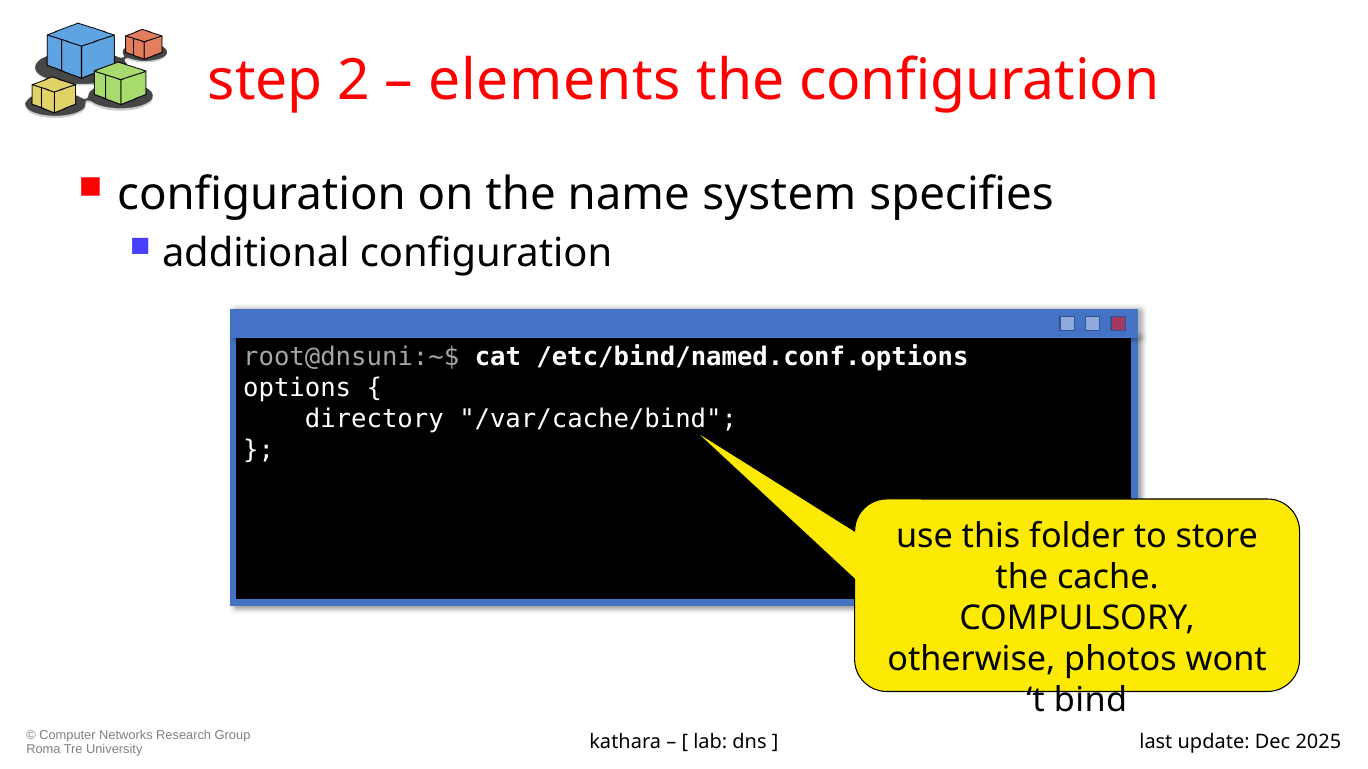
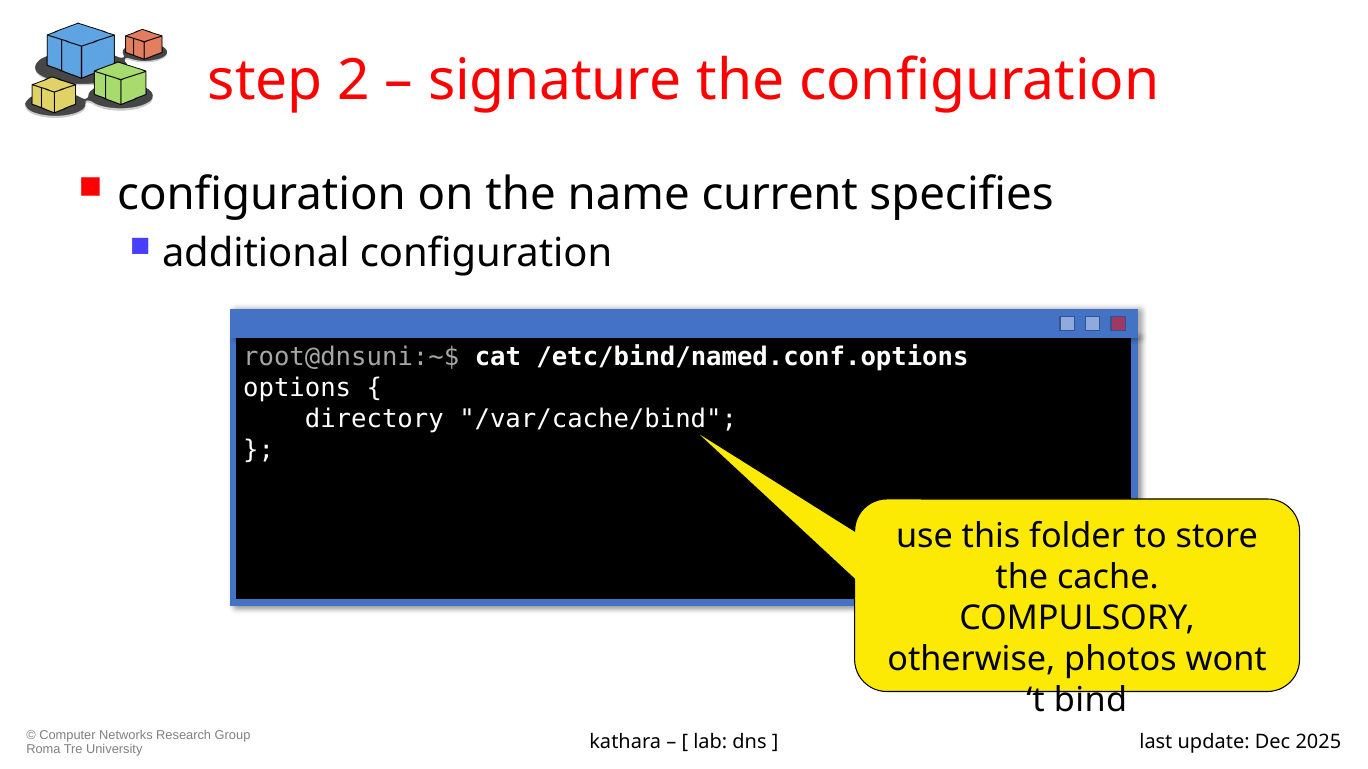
elements: elements -> signature
system: system -> current
